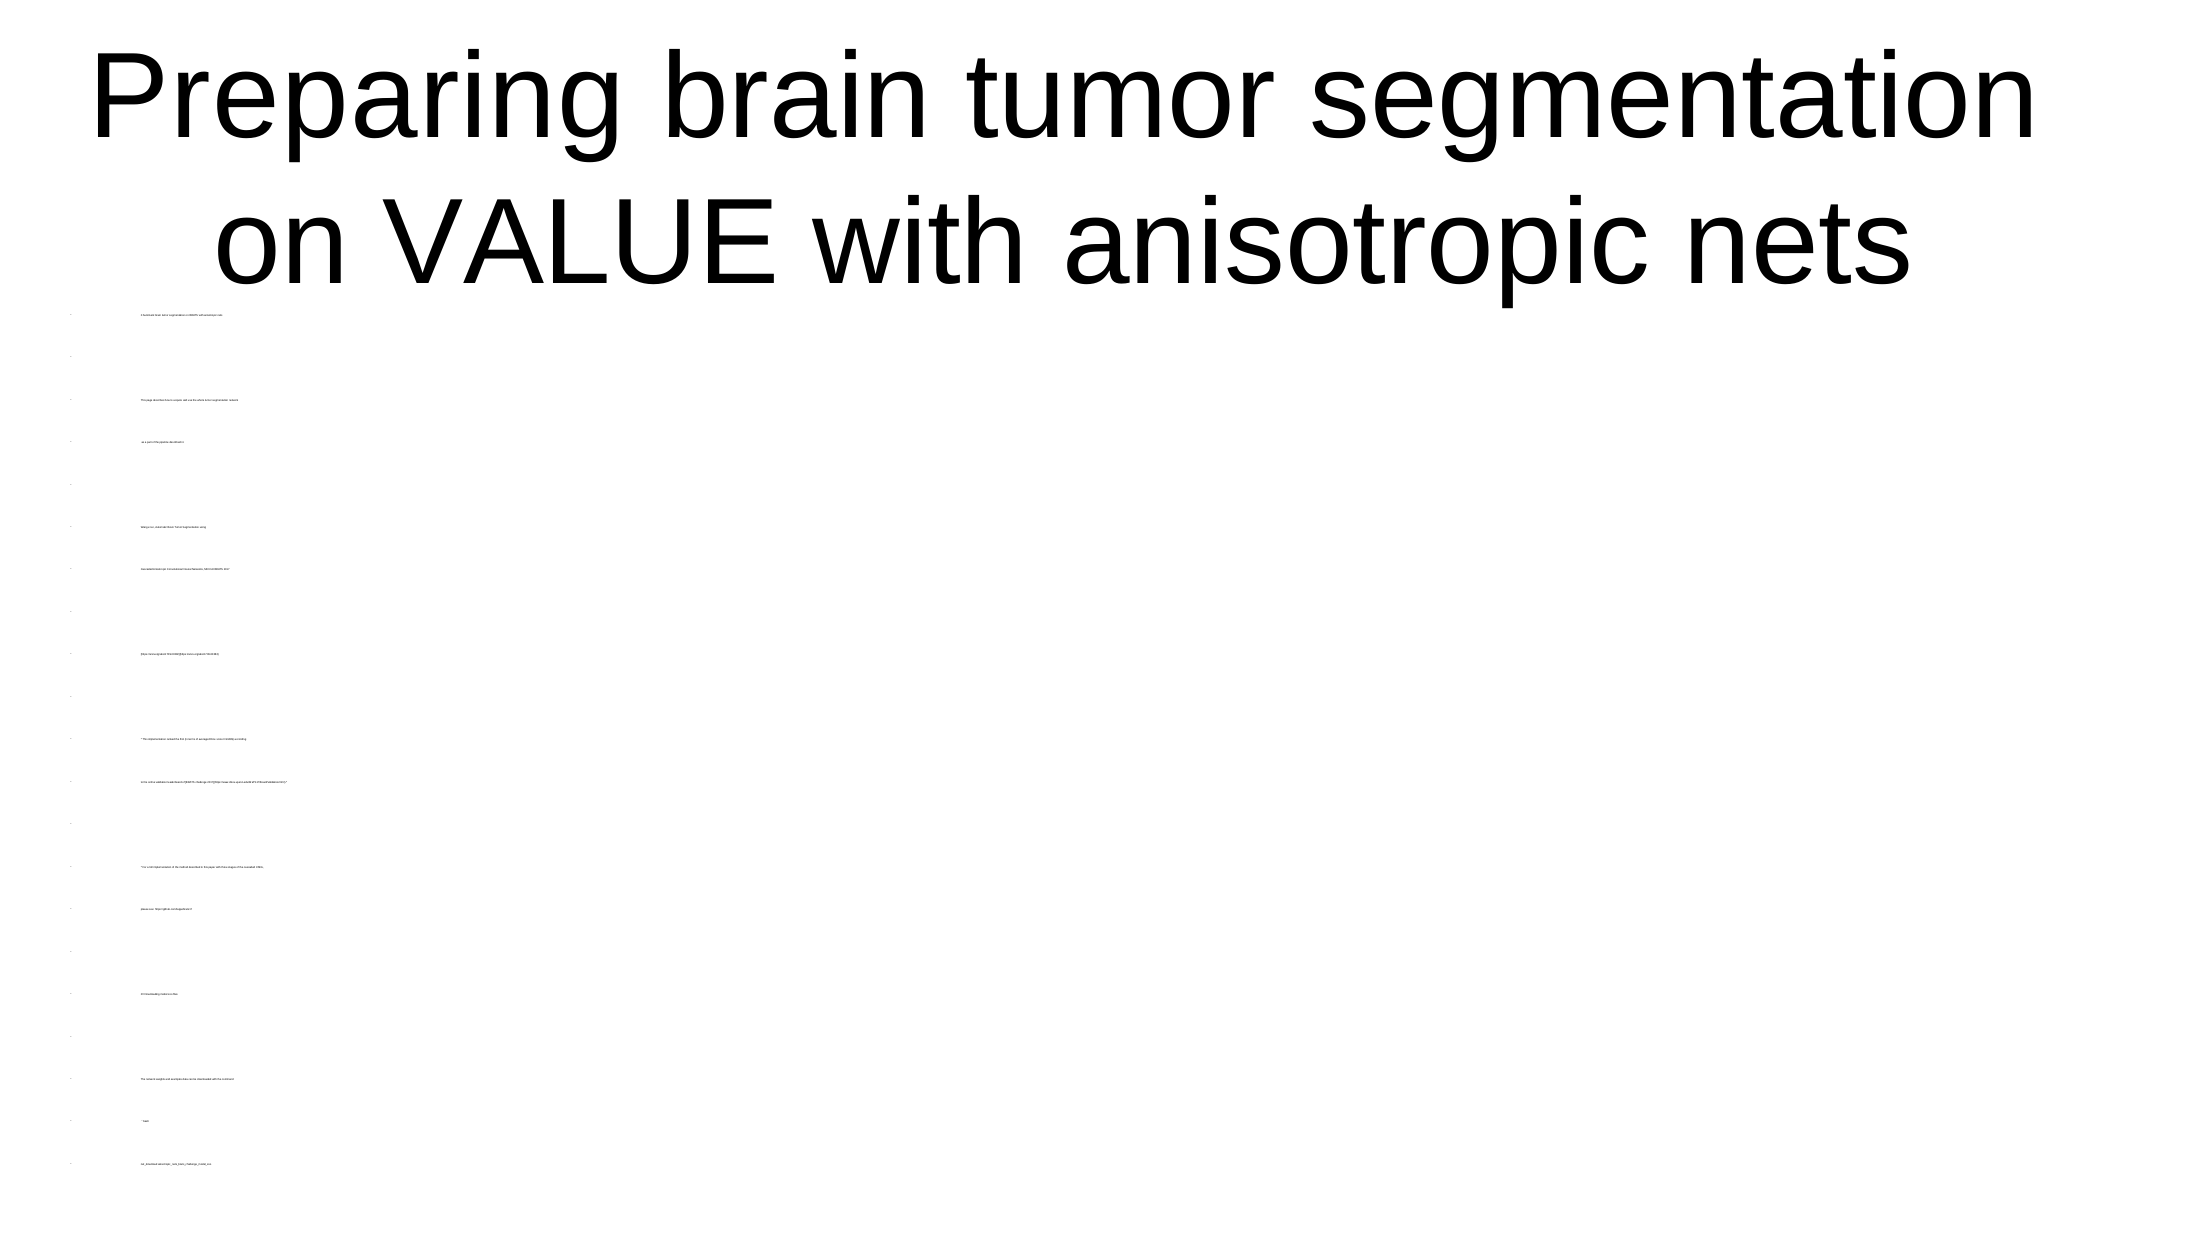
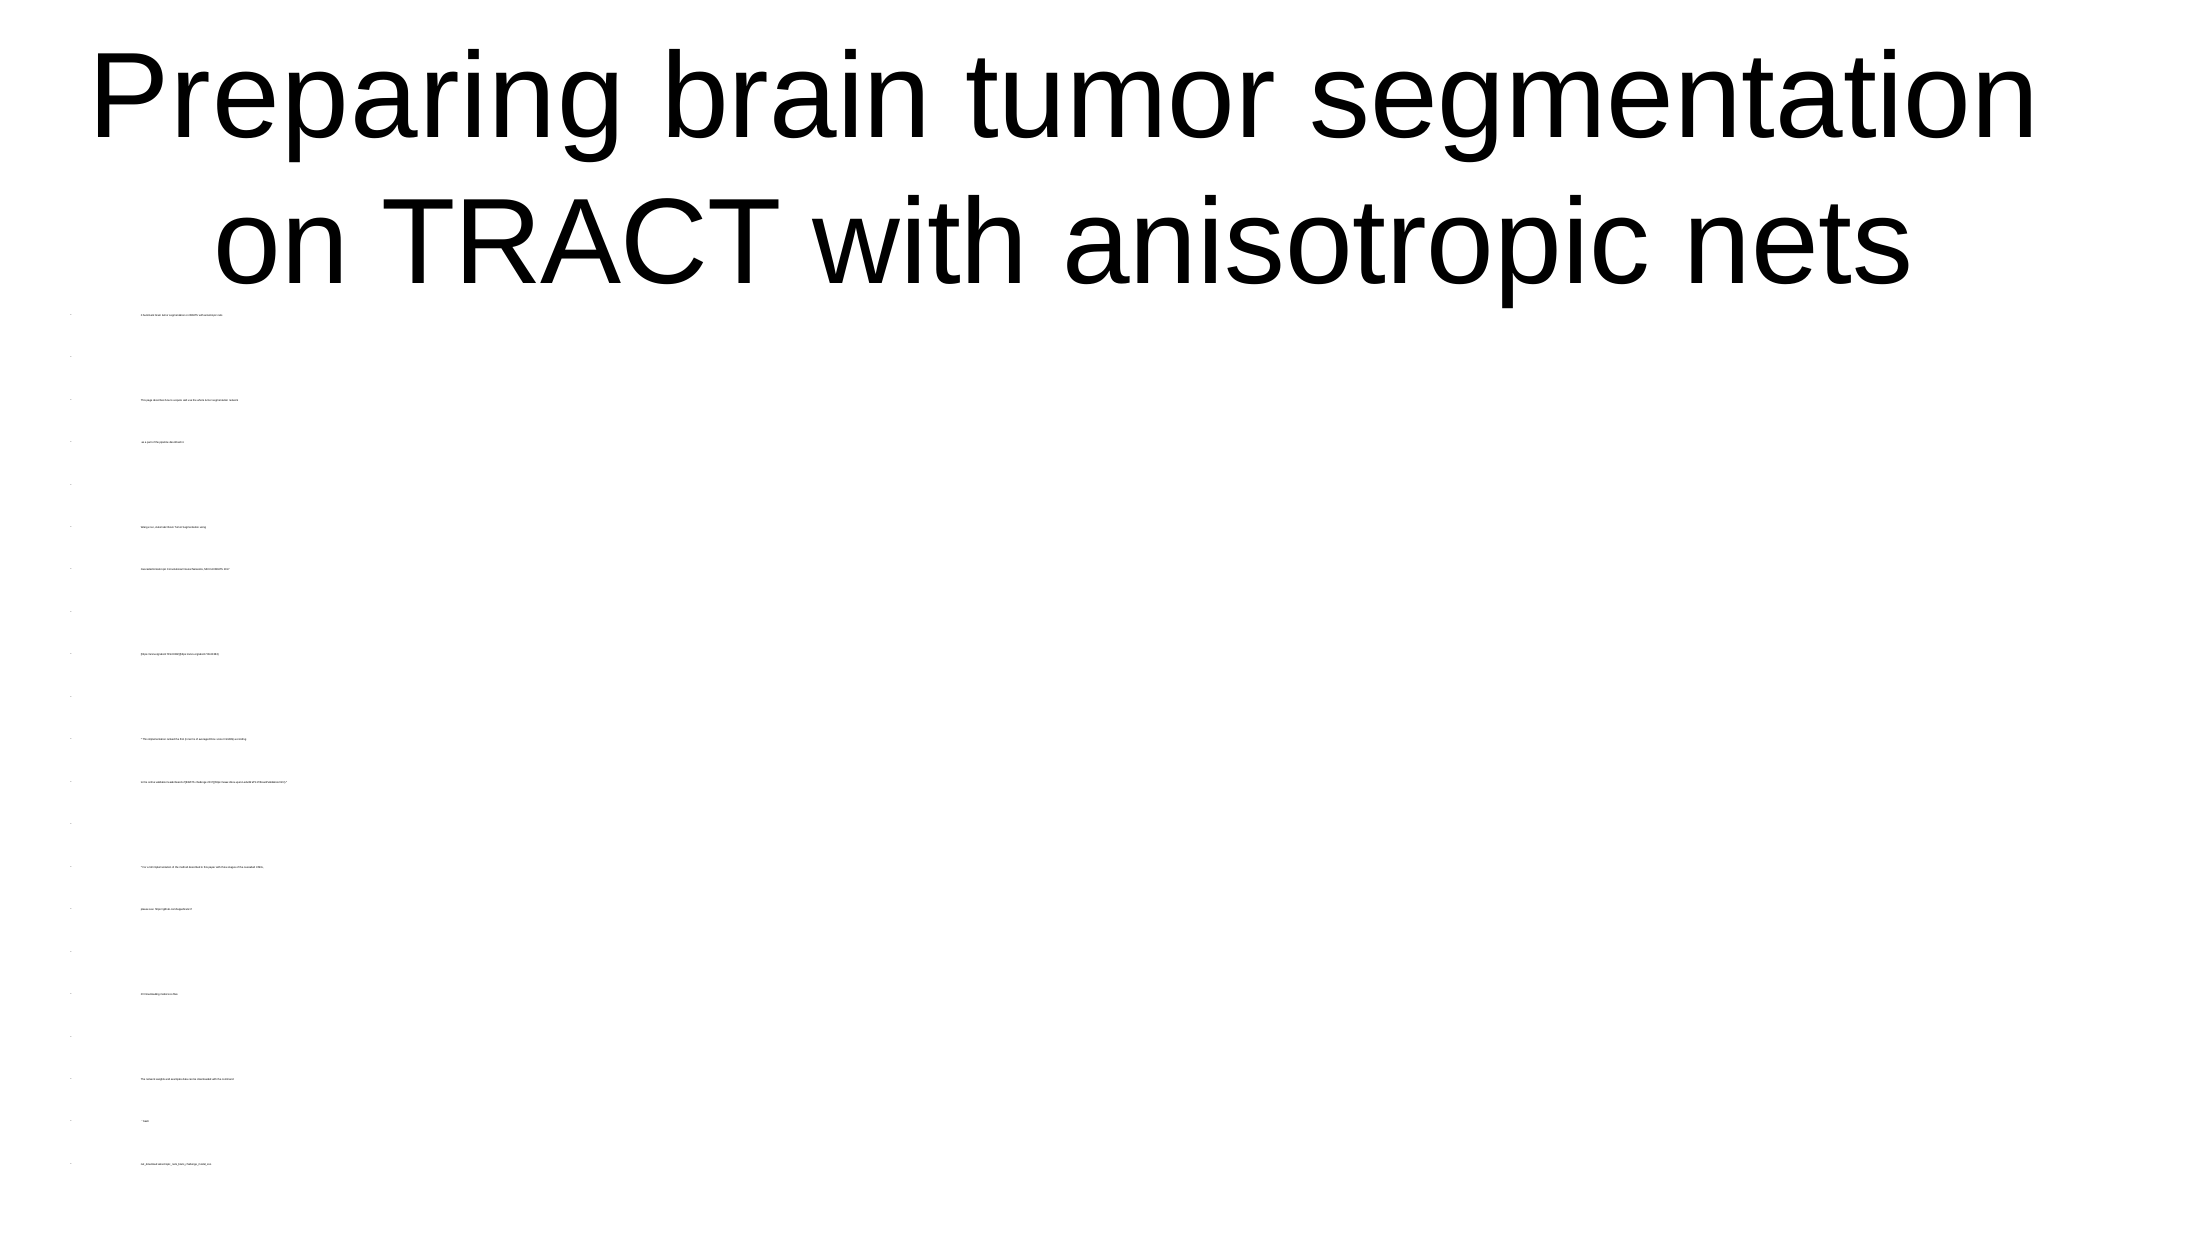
VALUE: VALUE -> TRACT
